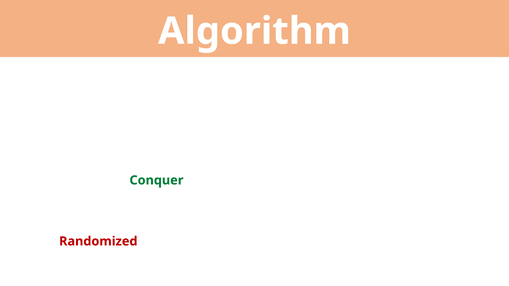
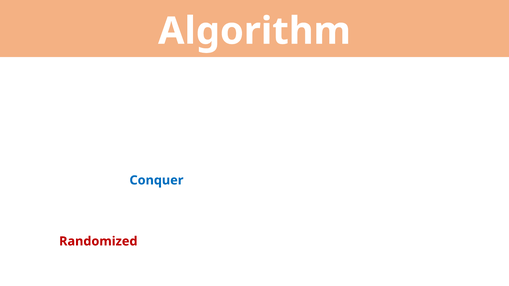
Conquer colour: green -> blue
